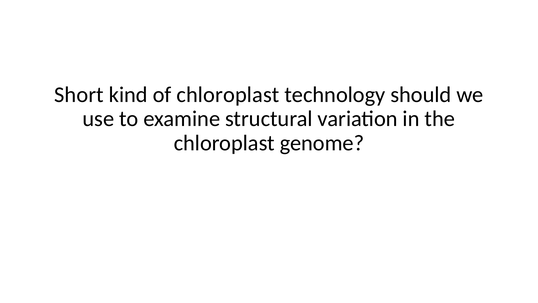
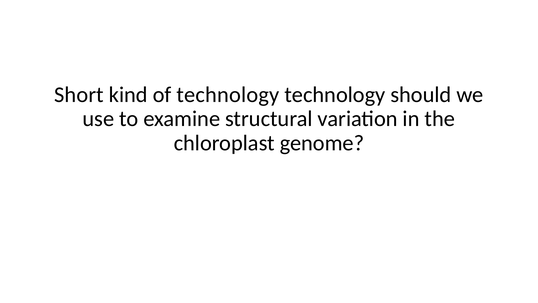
of chloroplast: chloroplast -> technology
